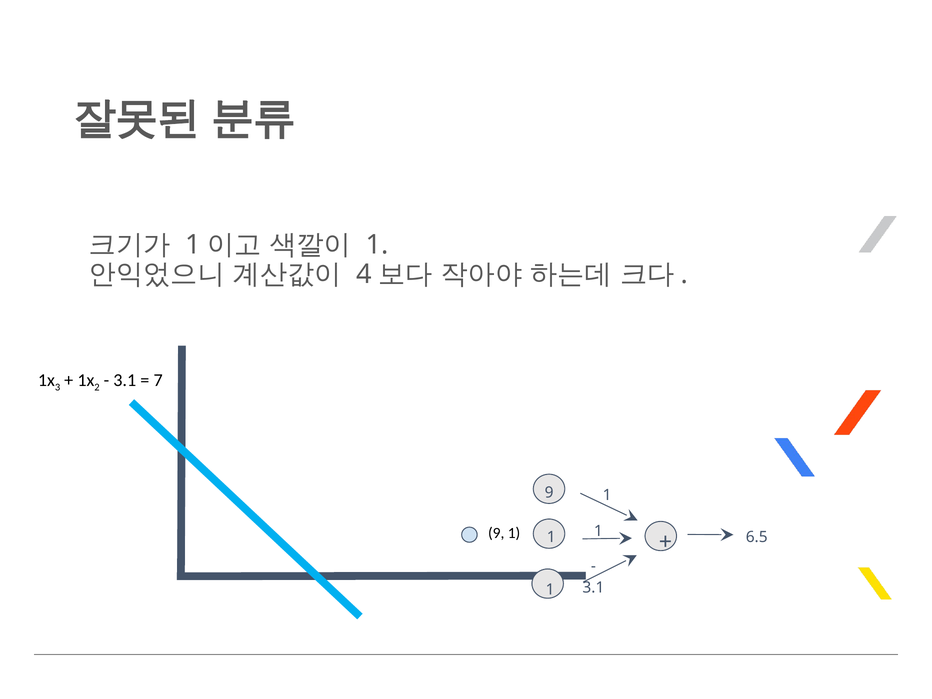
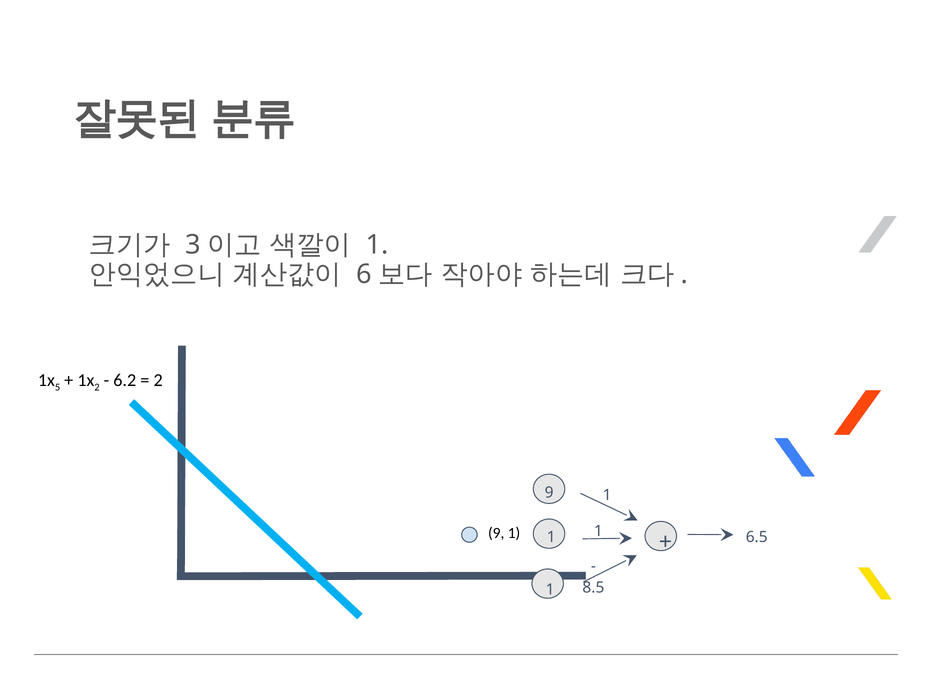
1 at (193, 245): 1 -> 3
4: 4 -> 6
3: 3 -> 5
3.1 at (125, 380): 3.1 -> 6.2
7 at (158, 380): 7 -> 2
3.1 at (593, 588): 3.1 -> 8.5
